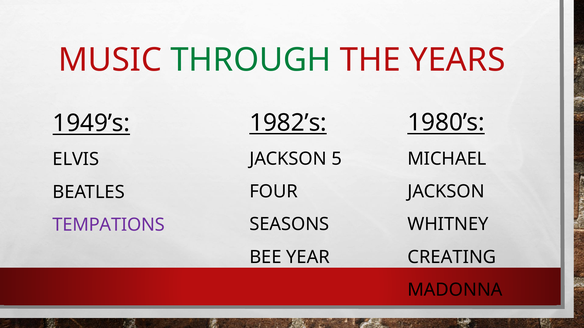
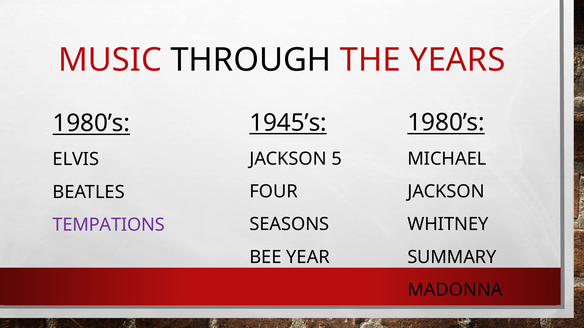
THROUGH colour: green -> black
1982’s: 1982’s -> 1945’s
1949’s at (91, 123): 1949’s -> 1980’s
CREATING: CREATING -> SUMMARY
